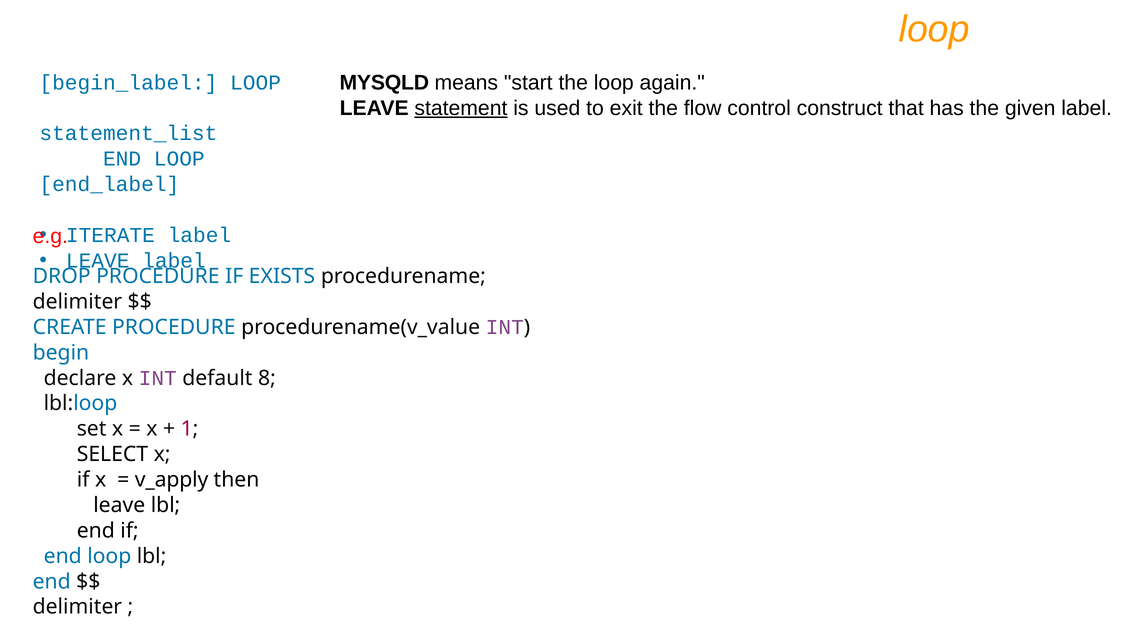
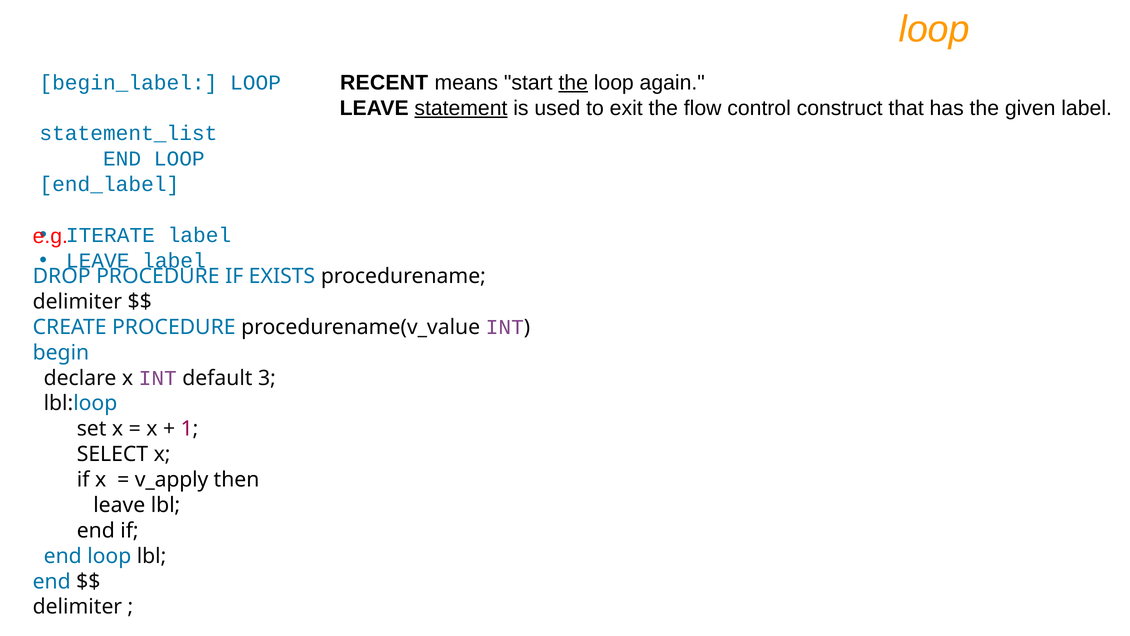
MYSQLD: MYSQLD -> RECENT
the at (573, 83) underline: none -> present
8: 8 -> 3
